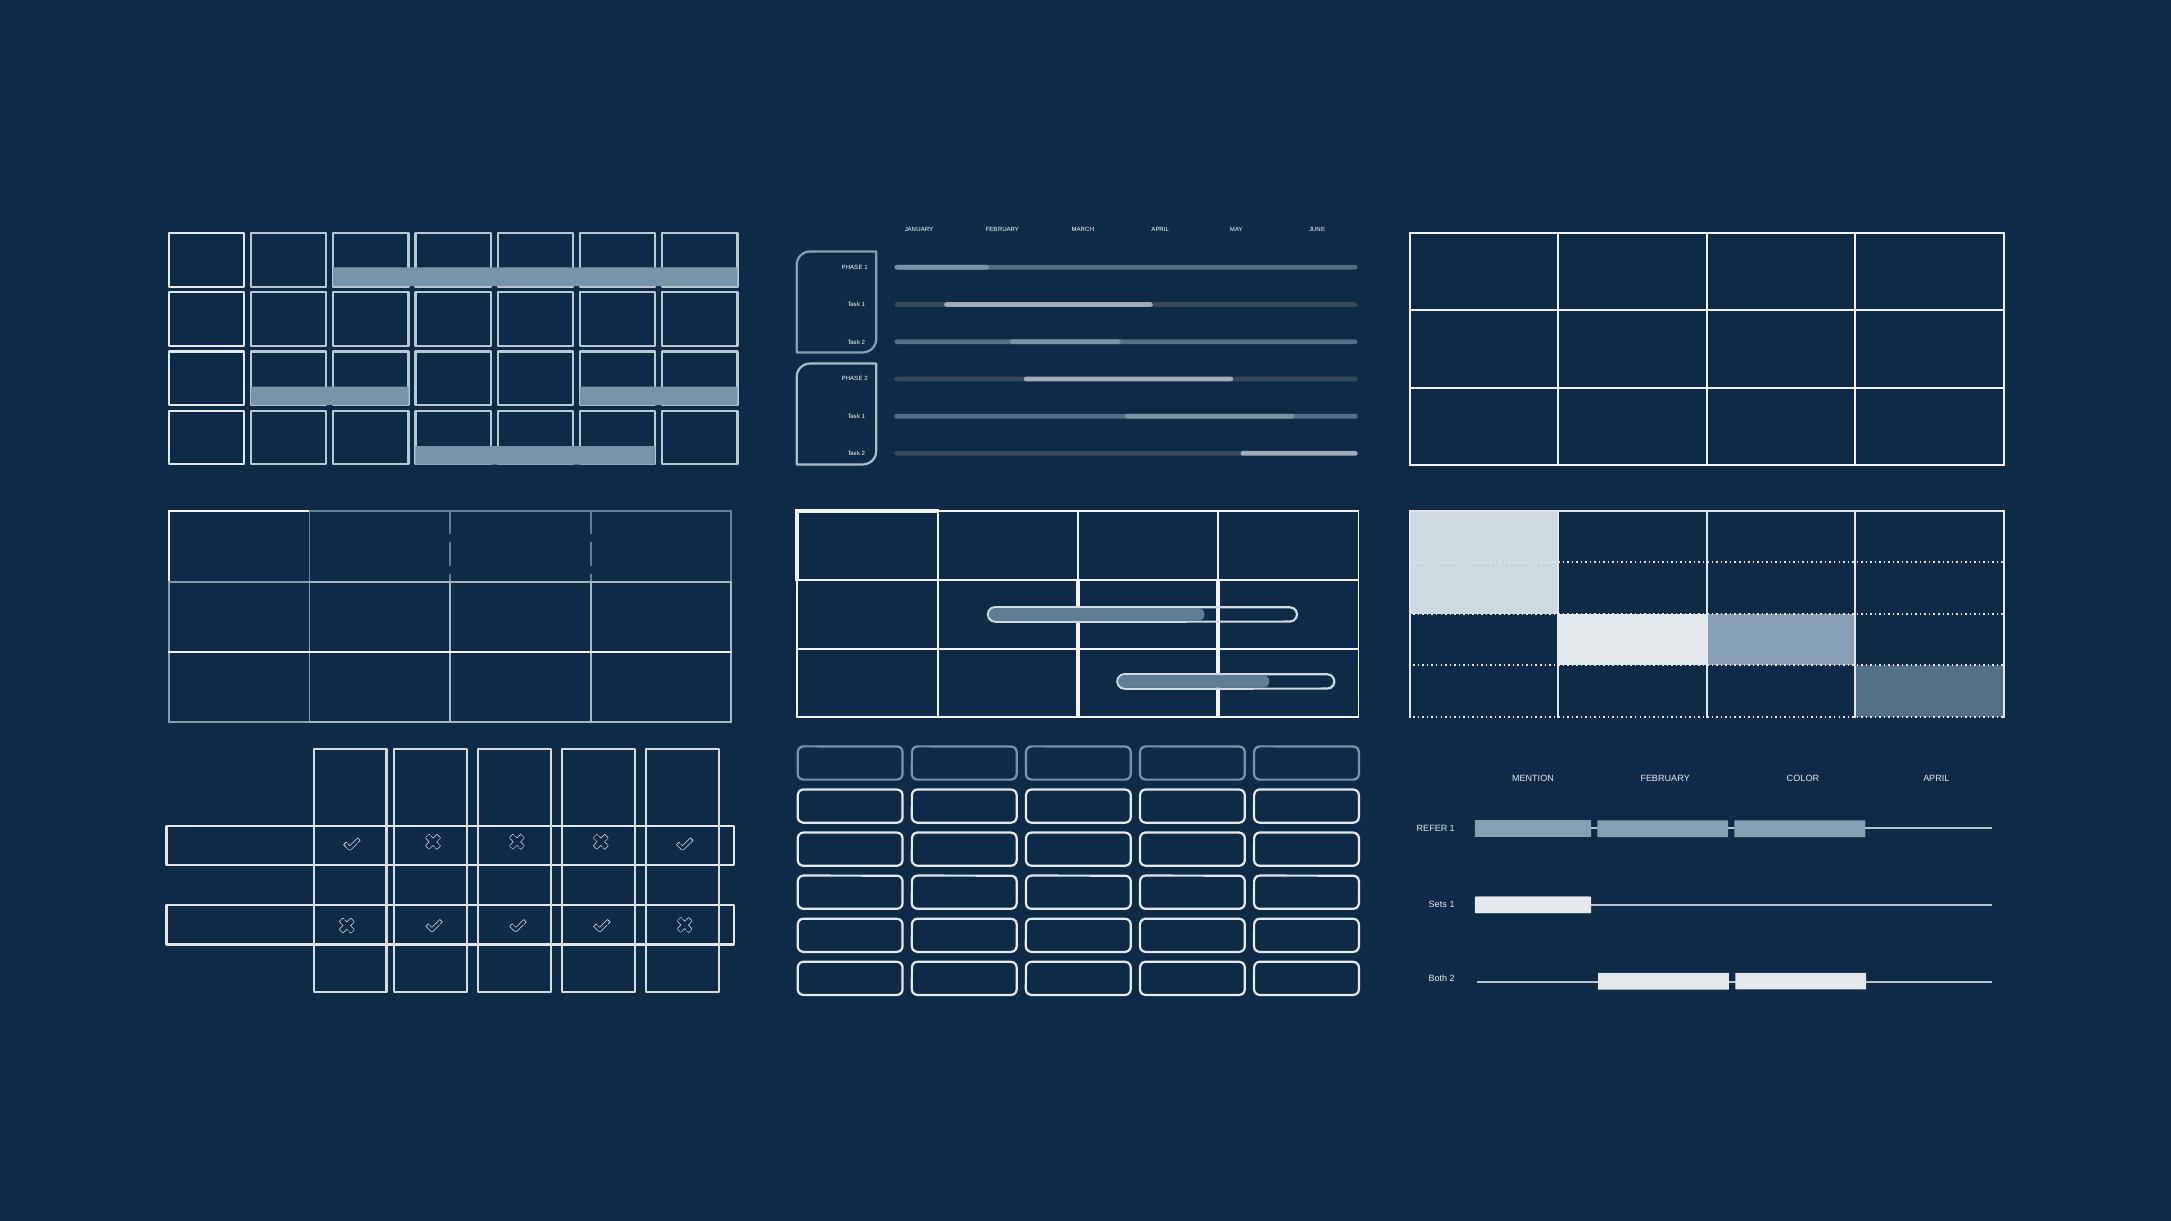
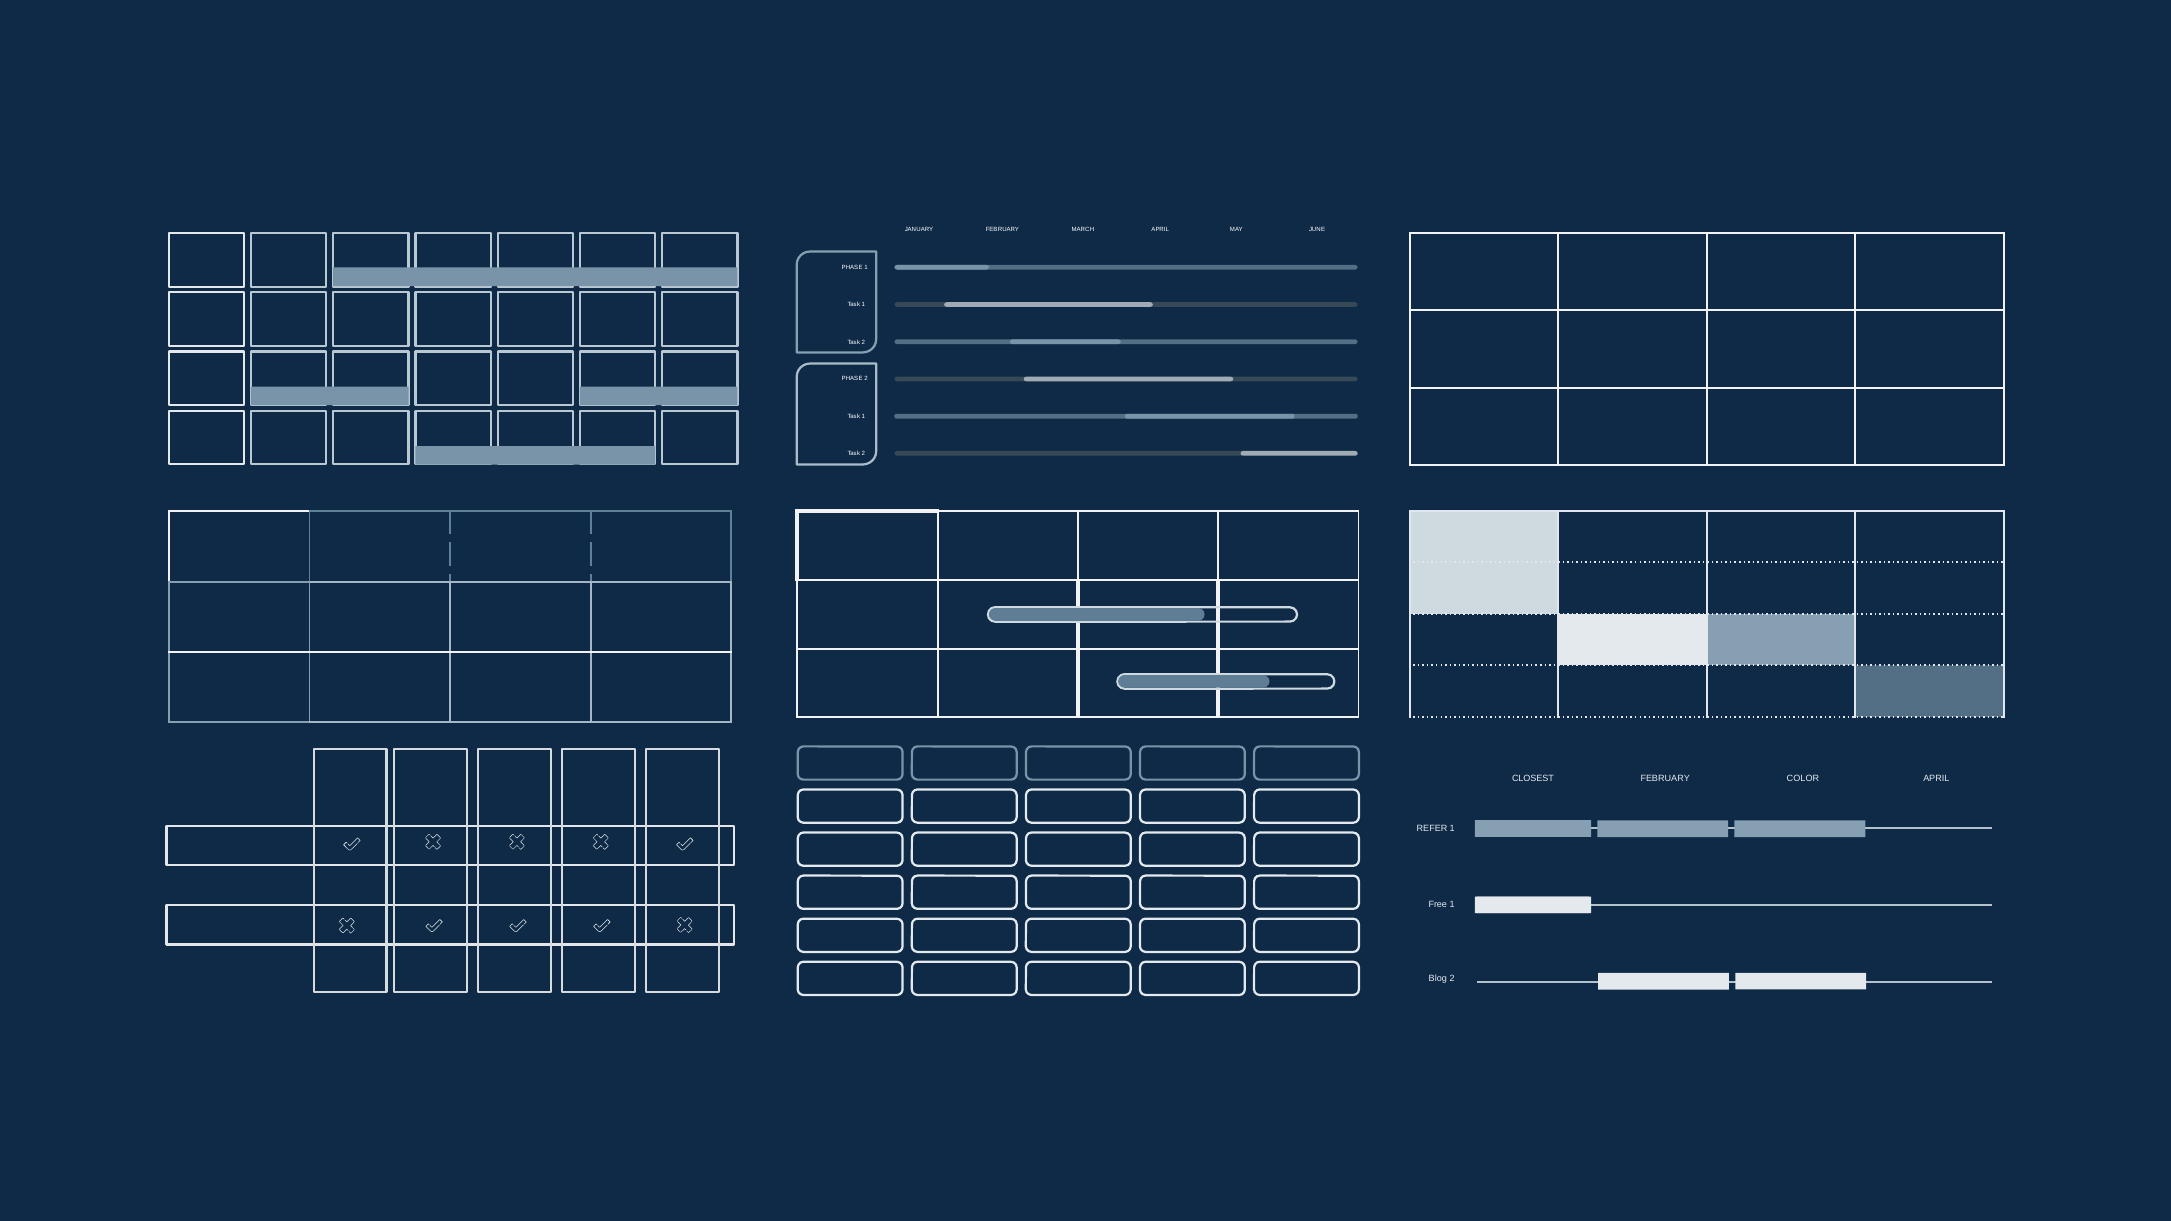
MENTION: MENTION -> CLOSEST
Sets: Sets -> Free
Both: Both -> Blog
